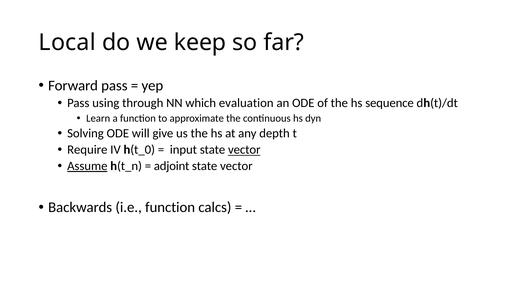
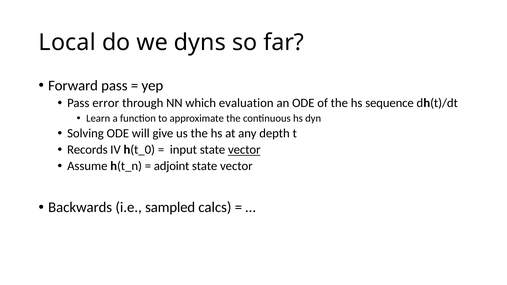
keep: keep -> dyns
using: using -> error
Require: Require -> Records
Assume underline: present -> none
i.e function: function -> sampled
